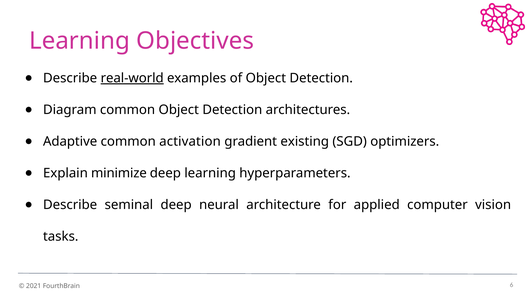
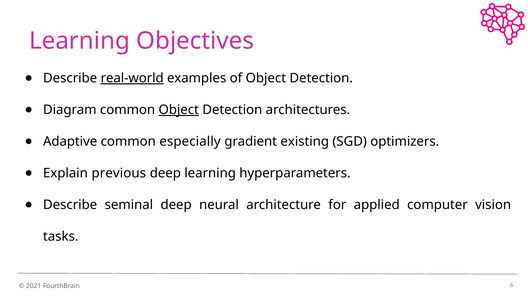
Object at (179, 110) underline: none -> present
activation: activation -> especially
minimize: minimize -> previous
